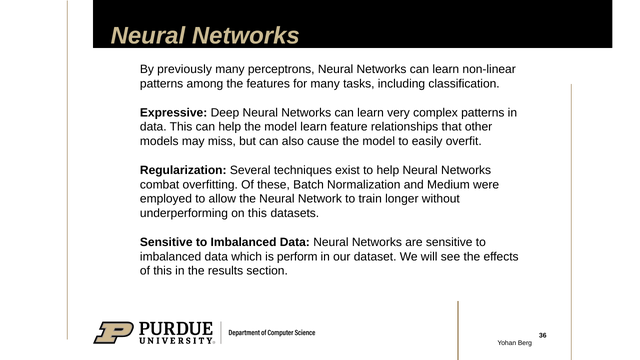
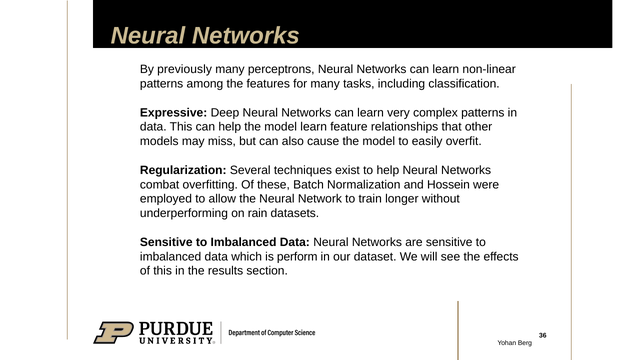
Medium: Medium -> Hossein
on this: this -> rain
